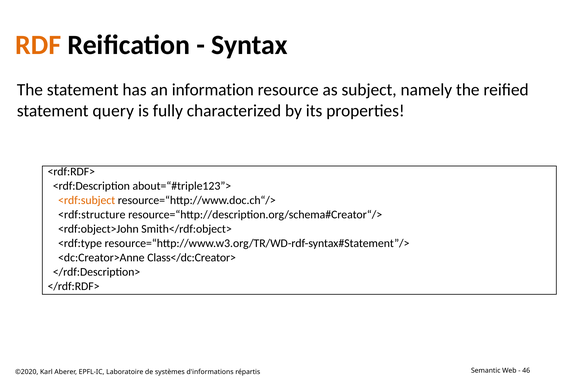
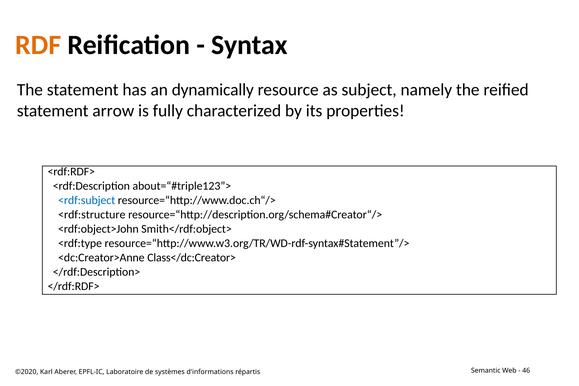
information: information -> dynamically
query: query -> arrow
<rdf:subject colour: orange -> blue
